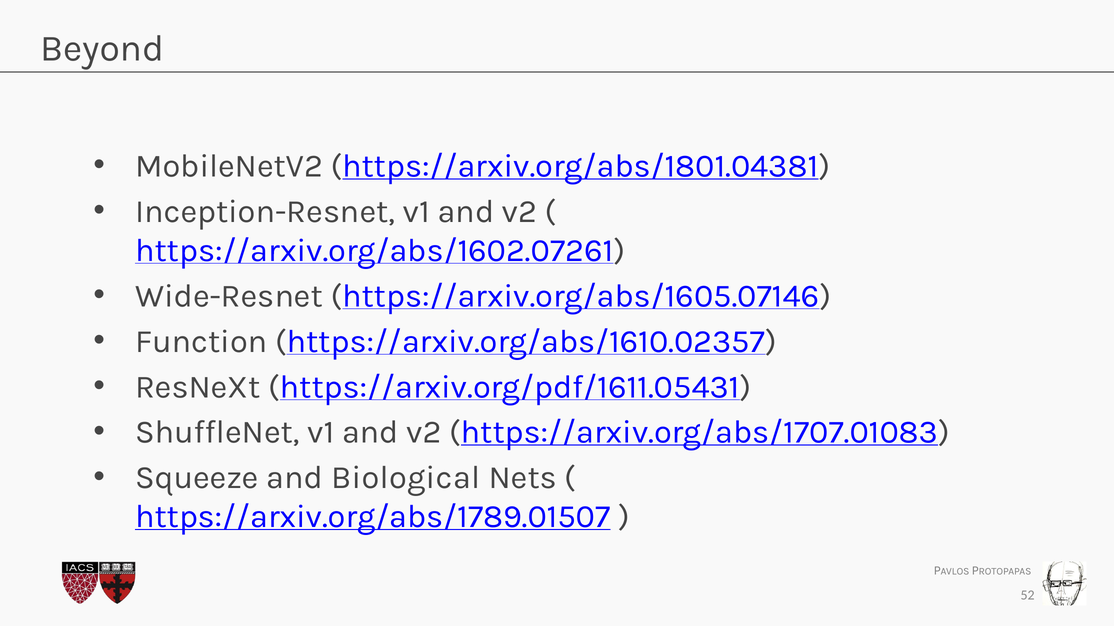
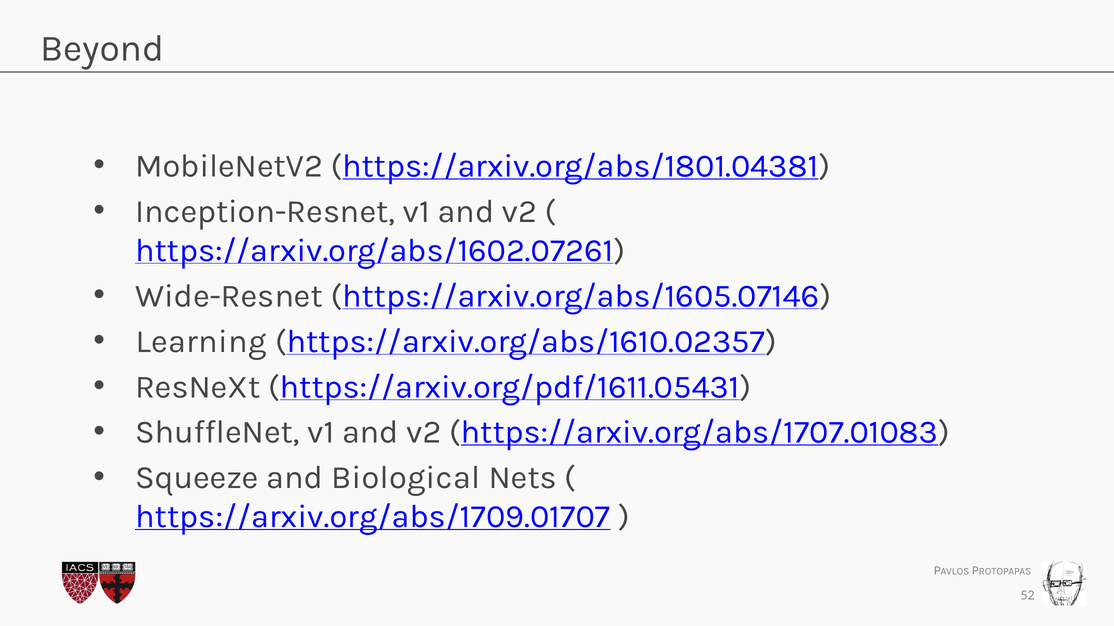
Function: Function -> Learning
https://arxiv.org/abs/1789.01507: https://arxiv.org/abs/1789.01507 -> https://arxiv.org/abs/1709.01707
